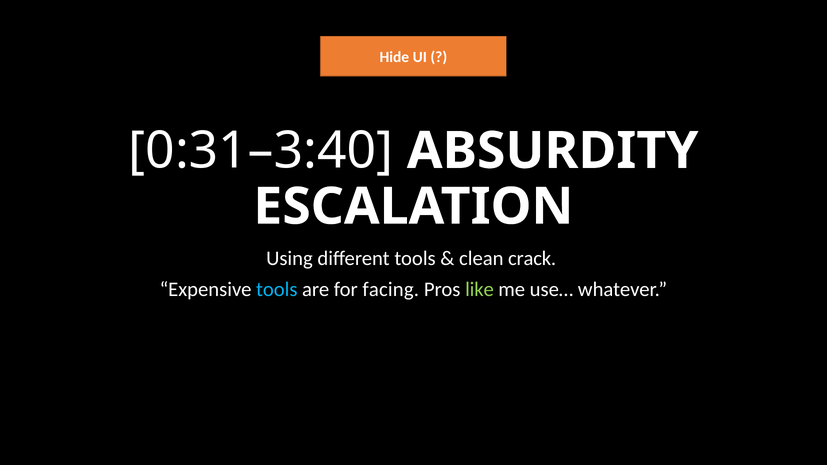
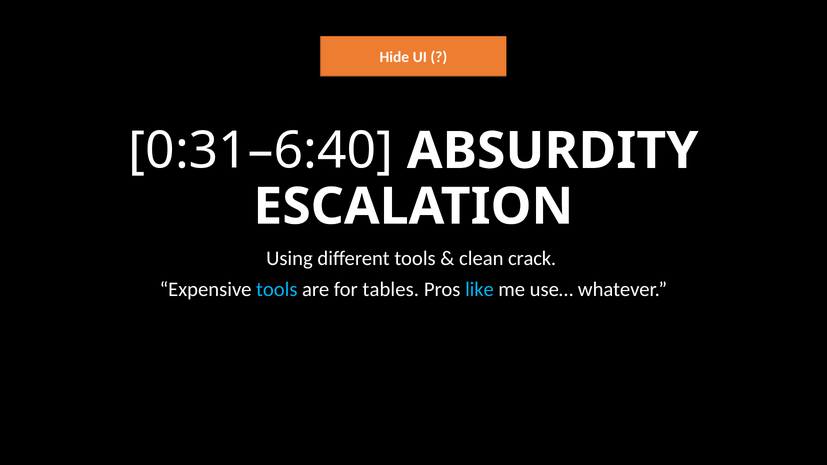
0:31–3:40: 0:31–3:40 -> 0:31–6:40
facing: facing -> tables
like colour: light green -> light blue
